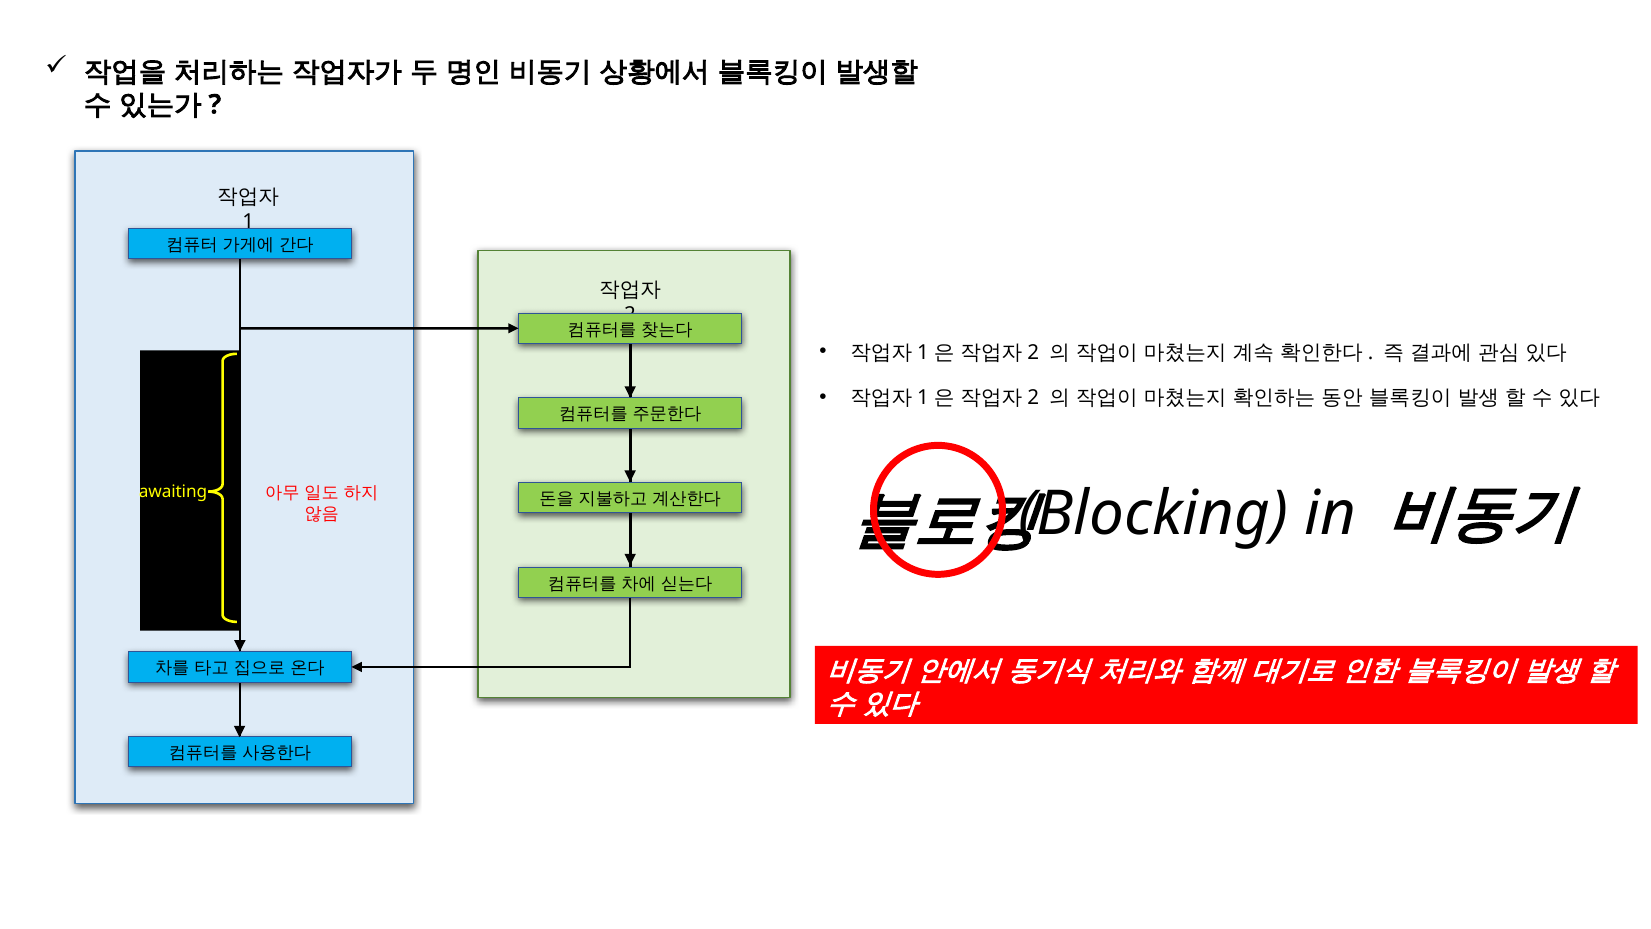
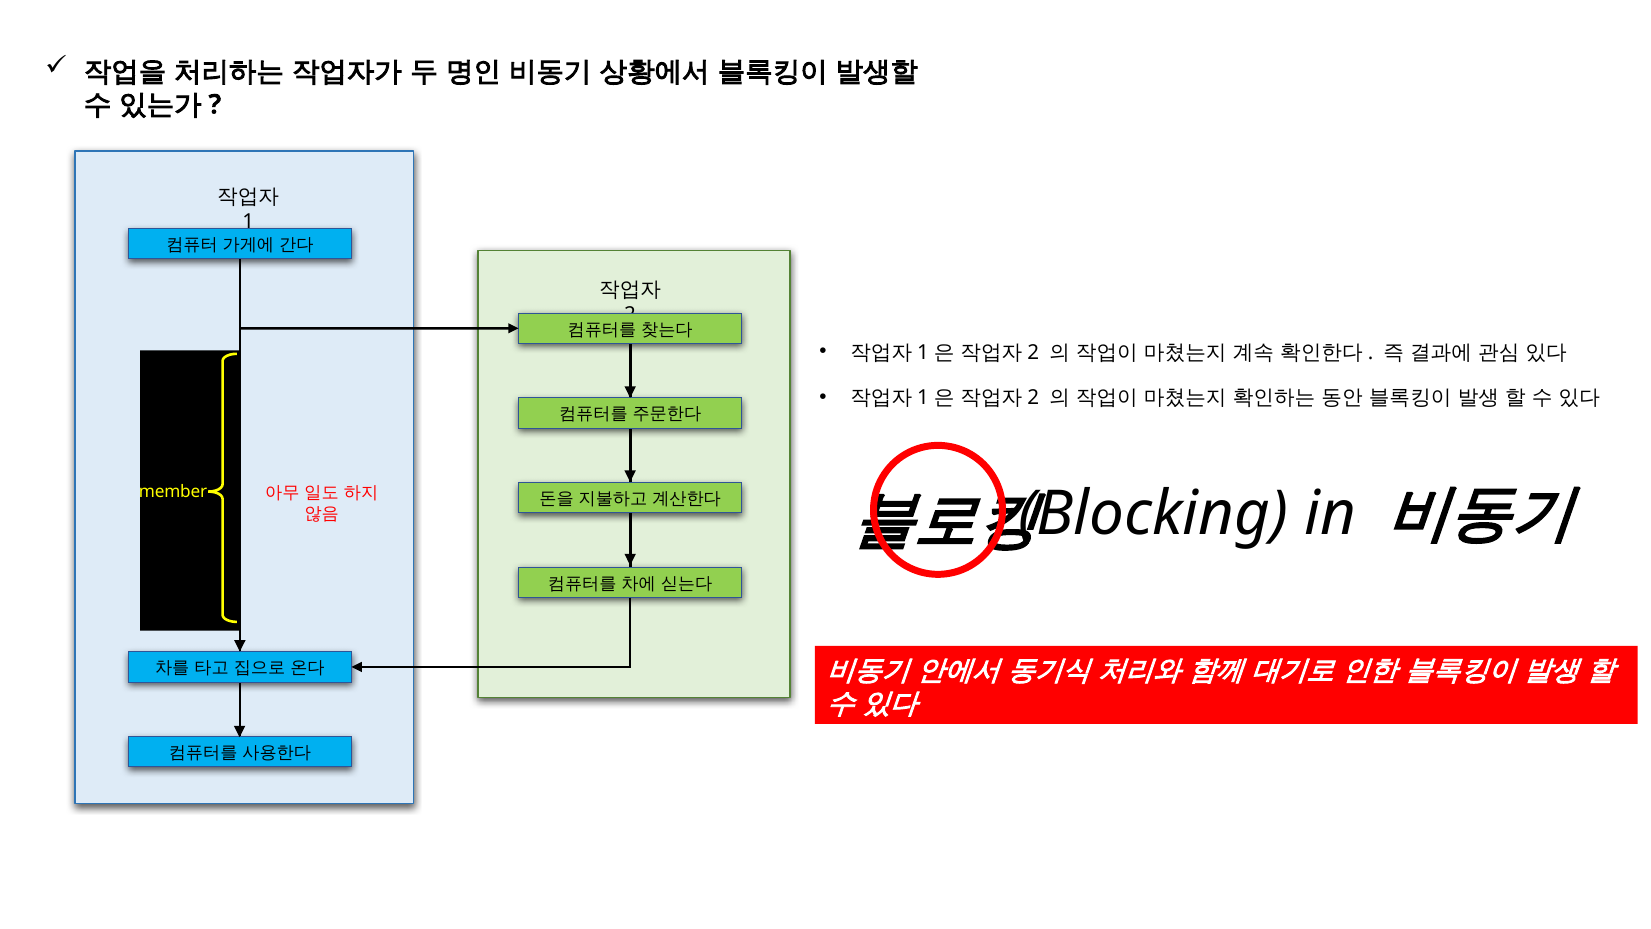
awaiting: awaiting -> member
